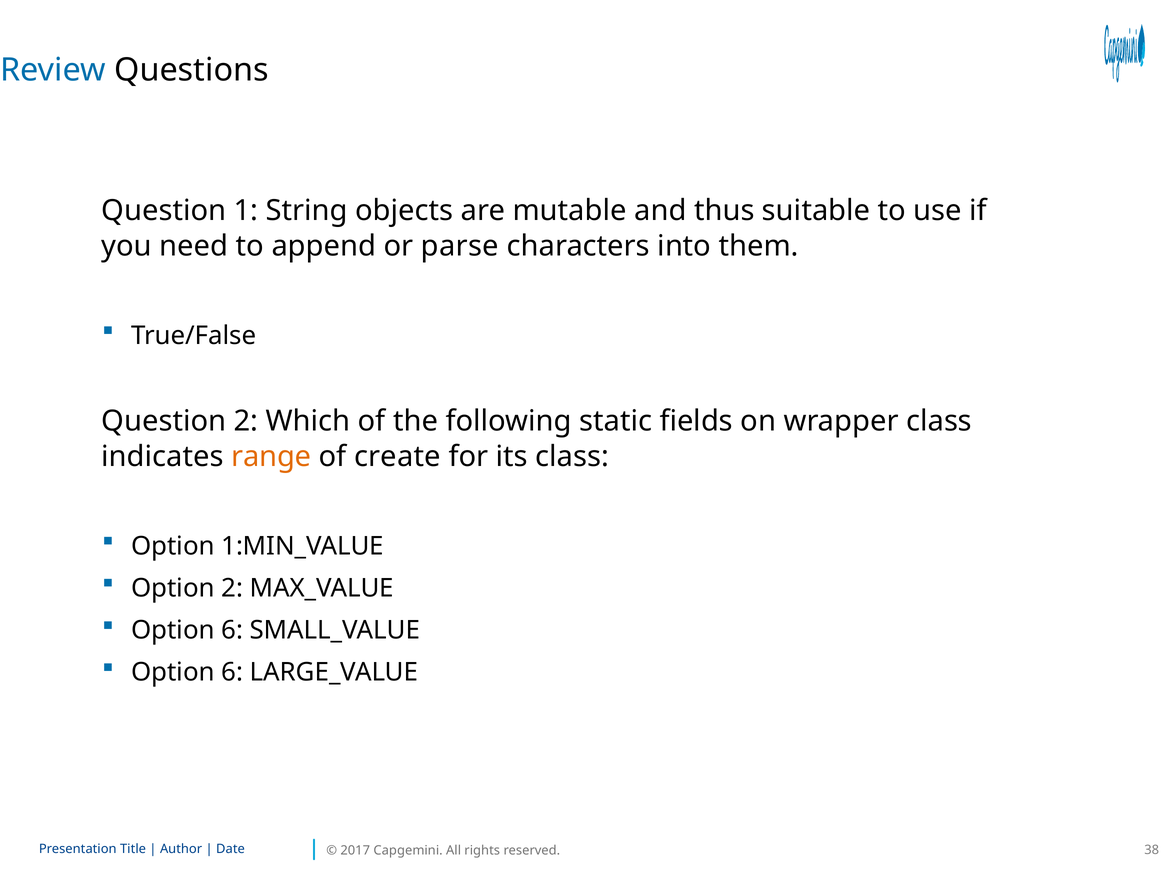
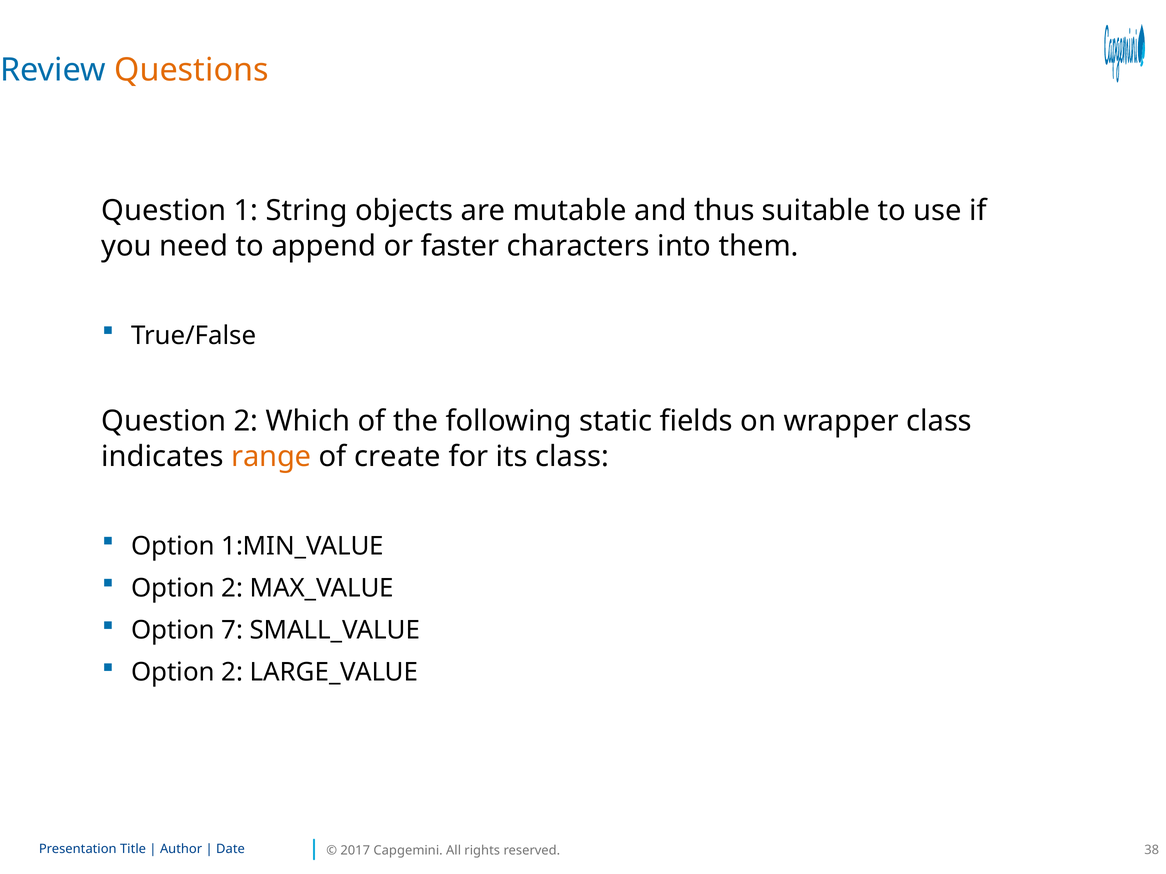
Questions colour: black -> orange
parse: parse -> faster
6 at (232, 631): 6 -> 7
6 at (232, 673): 6 -> 2
